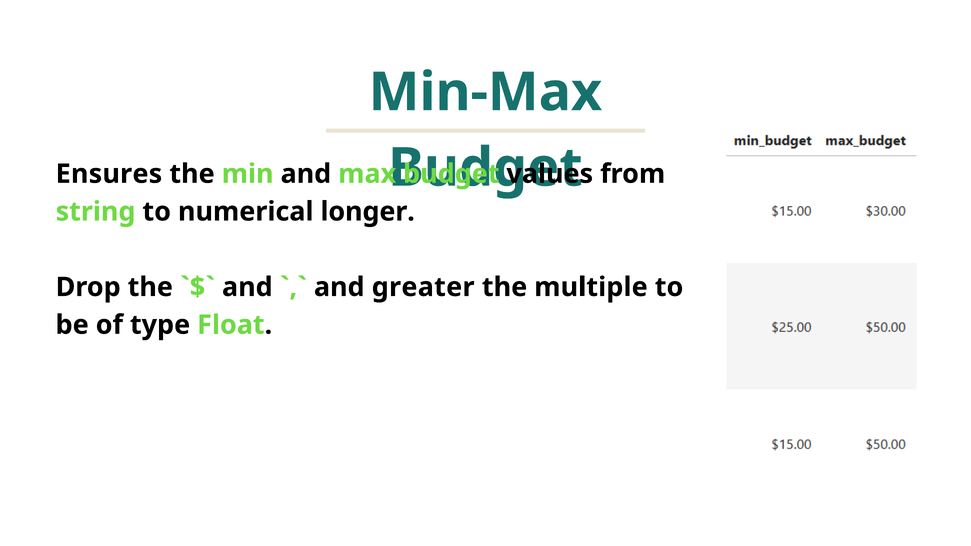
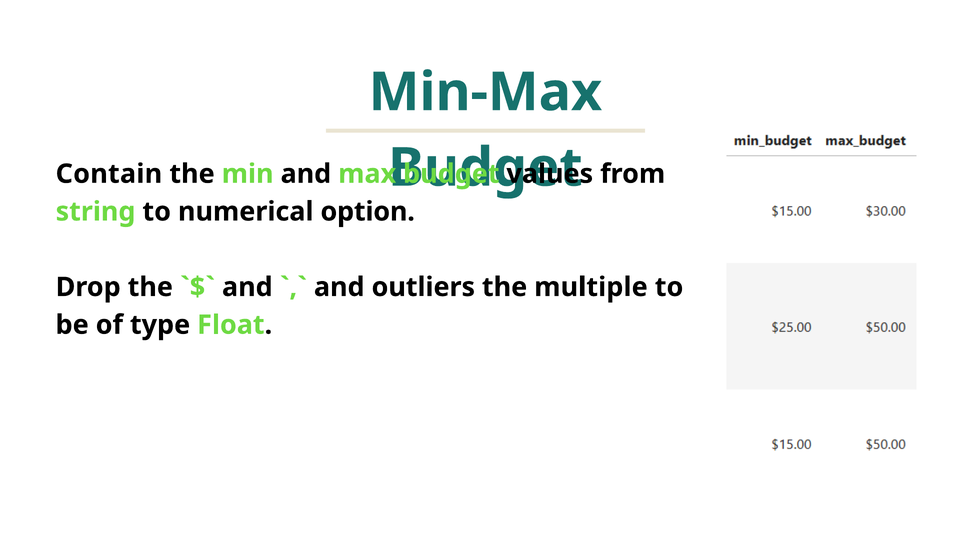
Ensures: Ensures -> Contain
longer: longer -> option
greater: greater -> outliers
